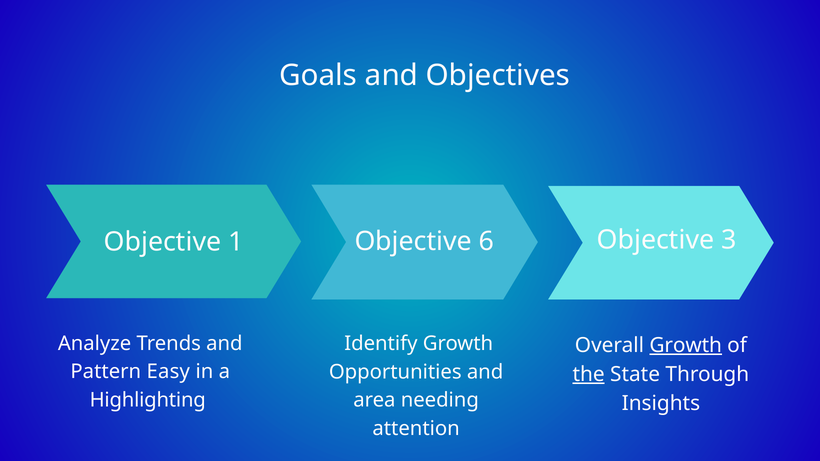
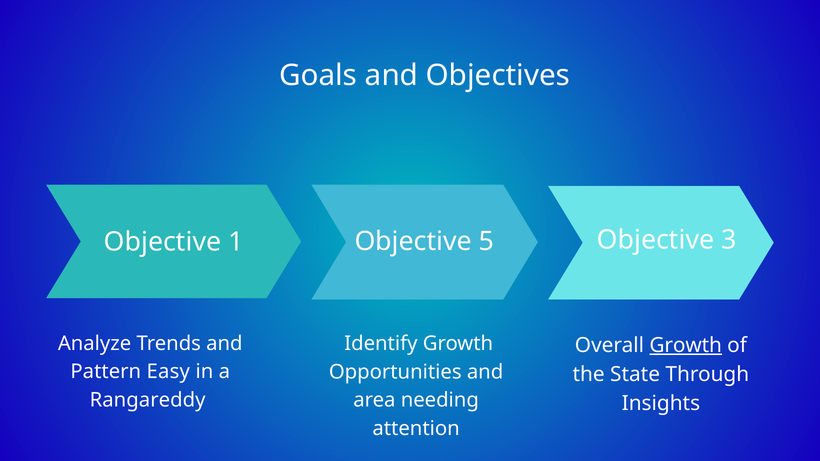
6: 6 -> 5
the underline: present -> none
Highlighting: Highlighting -> Rangareddy
